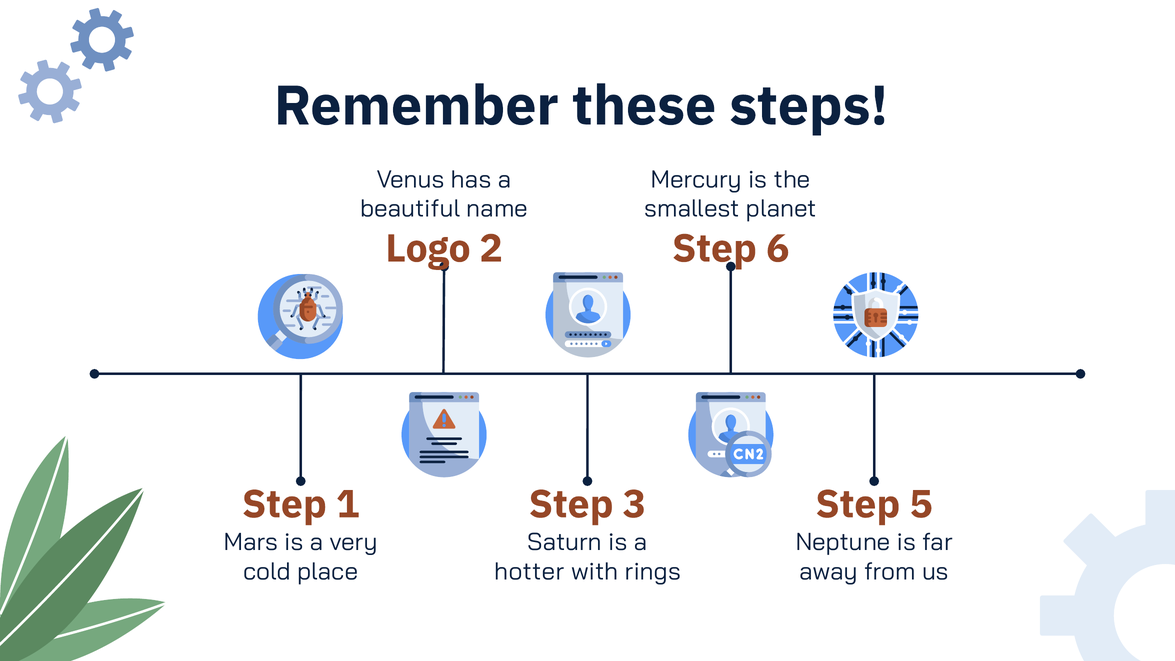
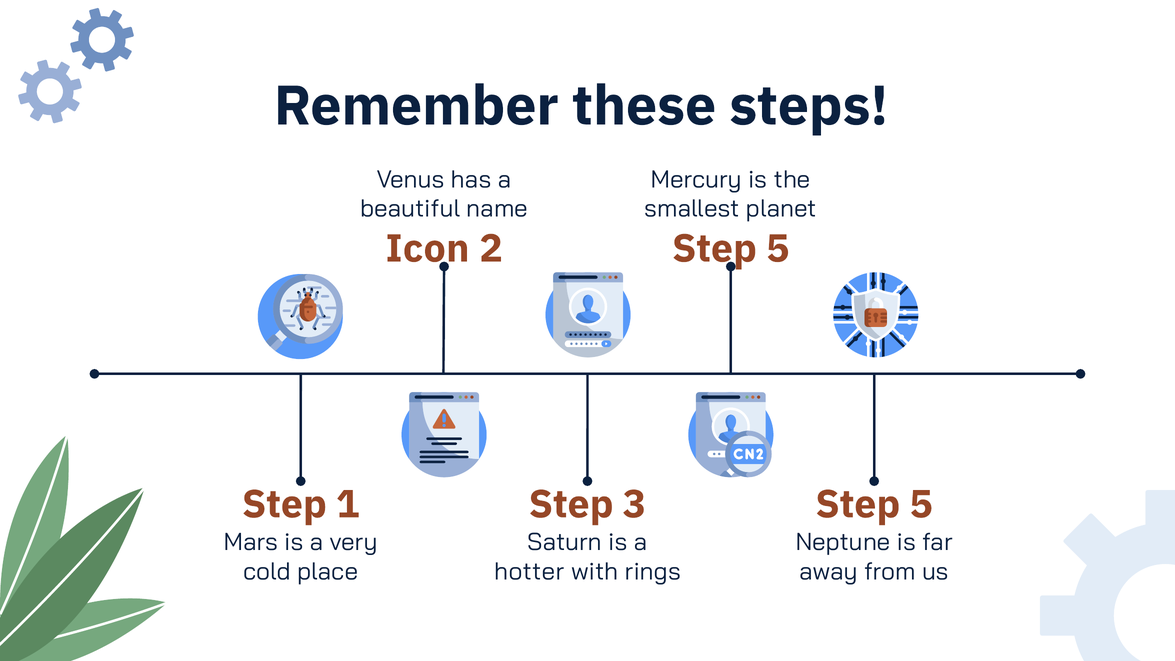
Logo: Logo -> Icon
2 Step 6: 6 -> 5
